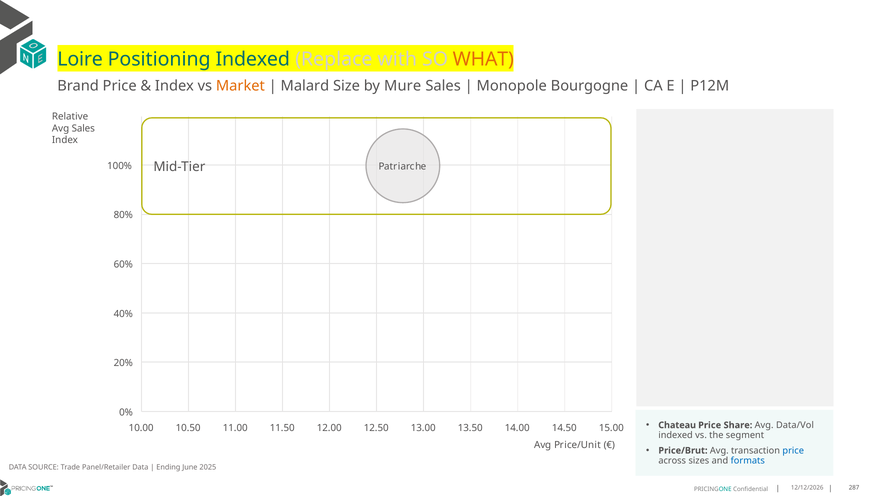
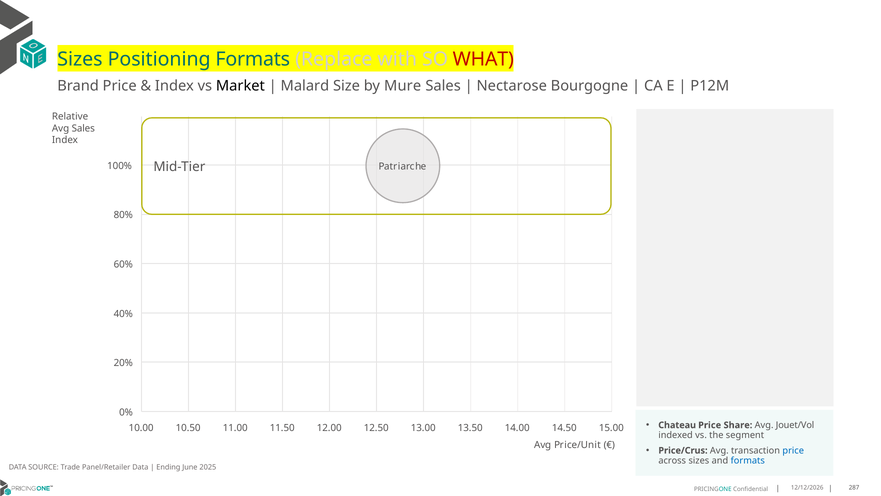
Loire at (80, 59): Loire -> Sizes
Positioning Indexed: Indexed -> Formats
WHAT colour: orange -> red
Market colour: orange -> black
Monopole: Monopole -> Nectarose
Data/Vol: Data/Vol -> Jouet/Vol
Price/Brut: Price/Brut -> Price/Crus
